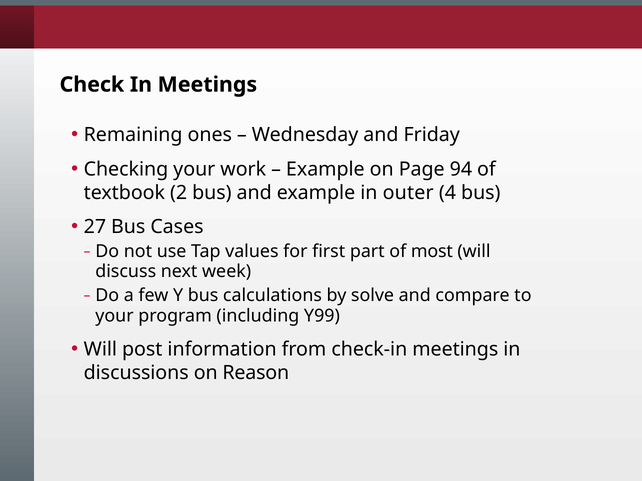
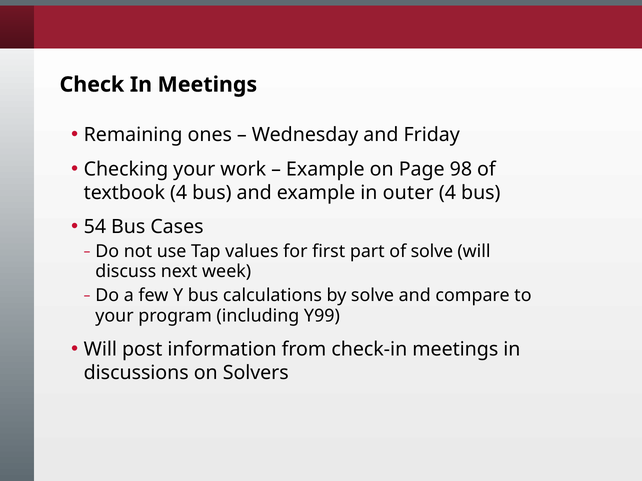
94: 94 -> 98
textbook 2: 2 -> 4
27: 27 -> 54
of most: most -> solve
Reason: Reason -> Solvers
